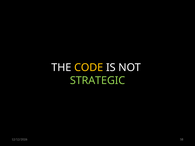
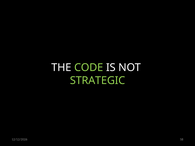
CODE colour: yellow -> light green
